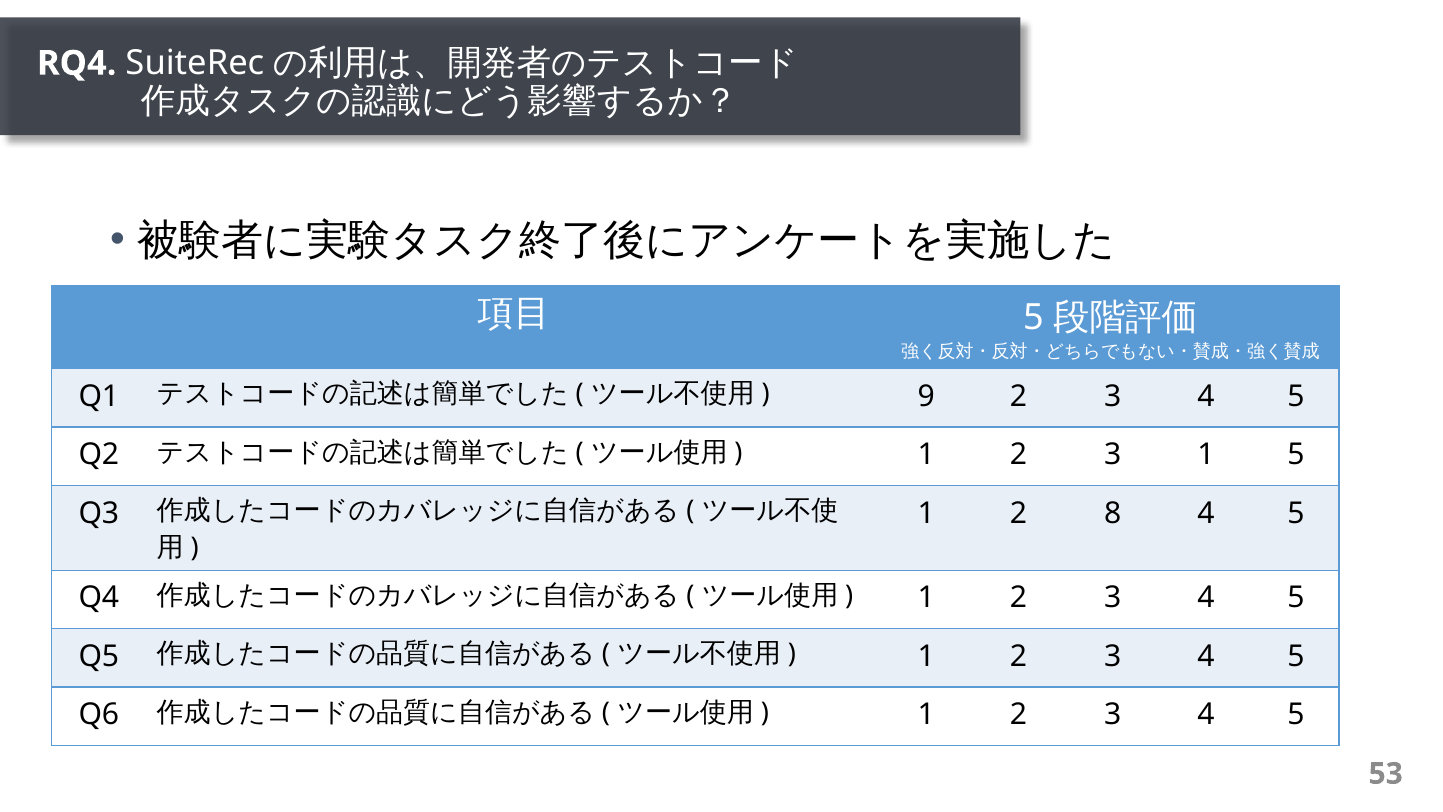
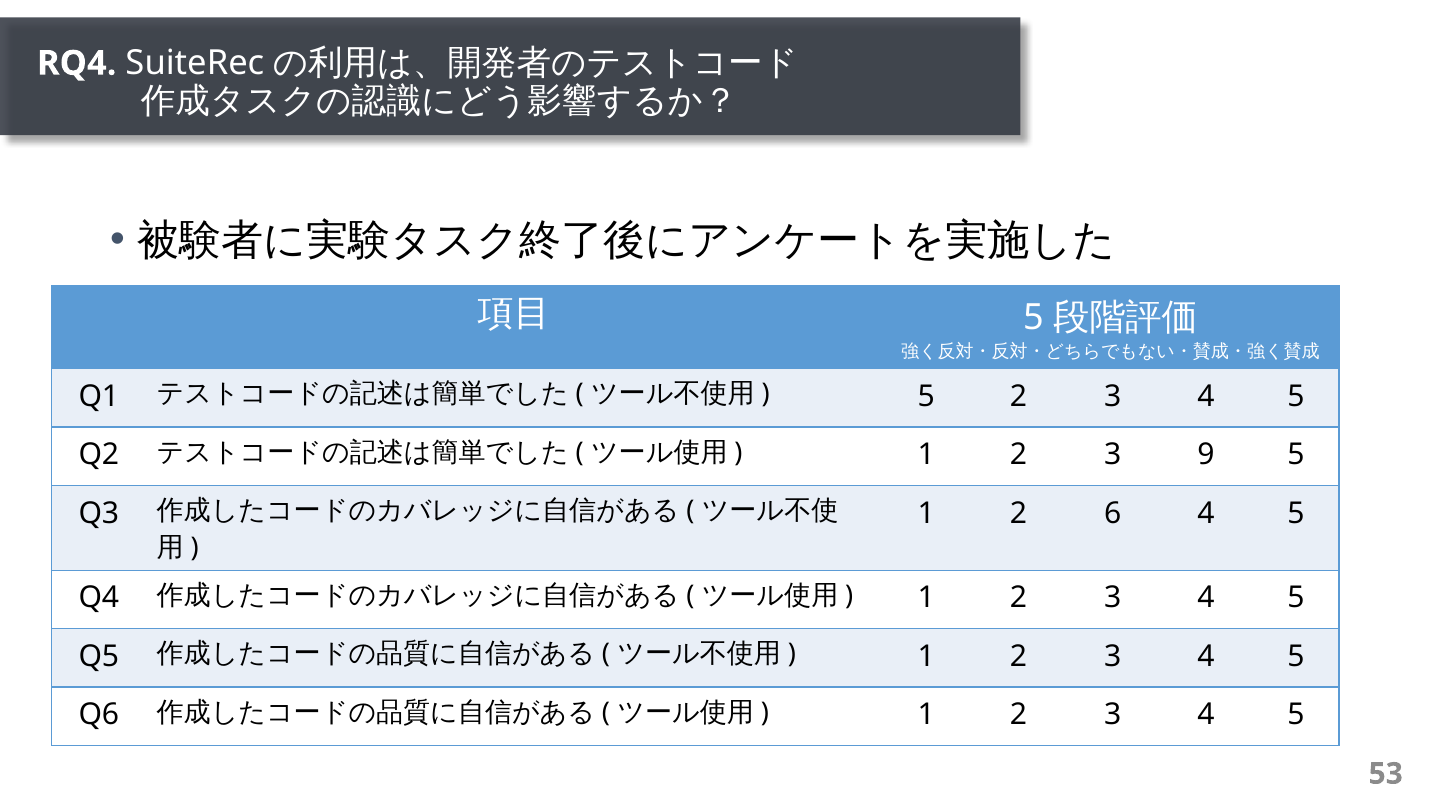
9 at (926, 396): 9 -> 5
3 1: 1 -> 9
8: 8 -> 6
